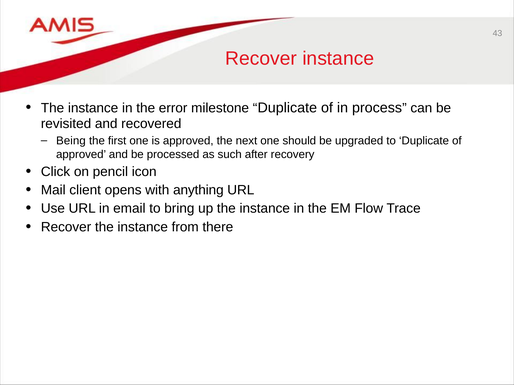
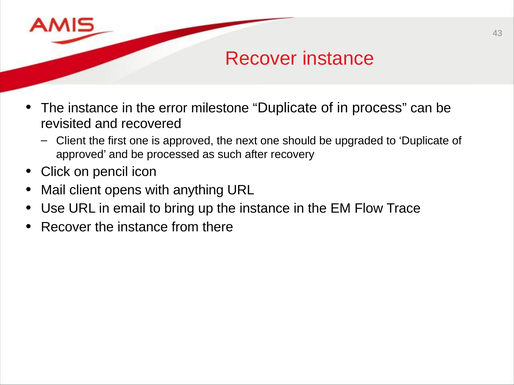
Being at (71, 141): Being -> Client
